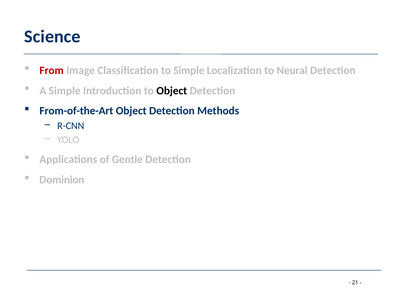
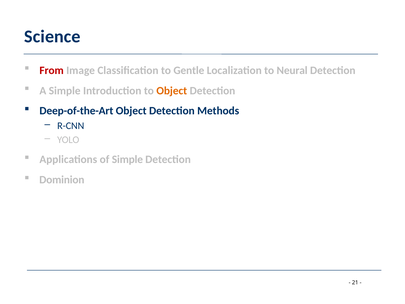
to Simple: Simple -> Gentle
Object at (172, 91) colour: black -> orange
From-of-the-Art: From-of-the-Art -> Deep-of-the-Art
of Gentle: Gentle -> Simple
